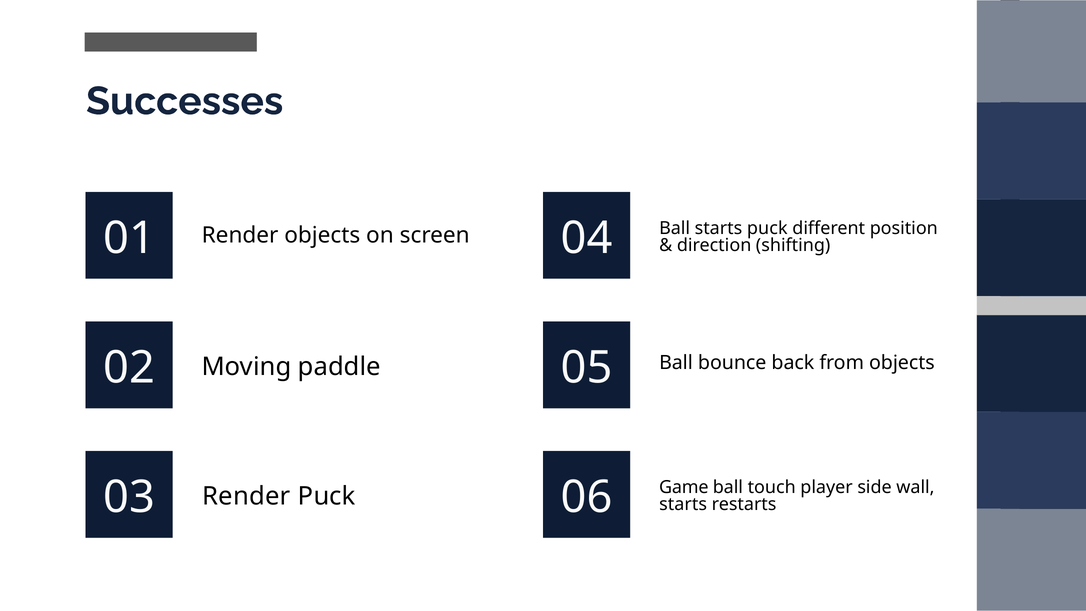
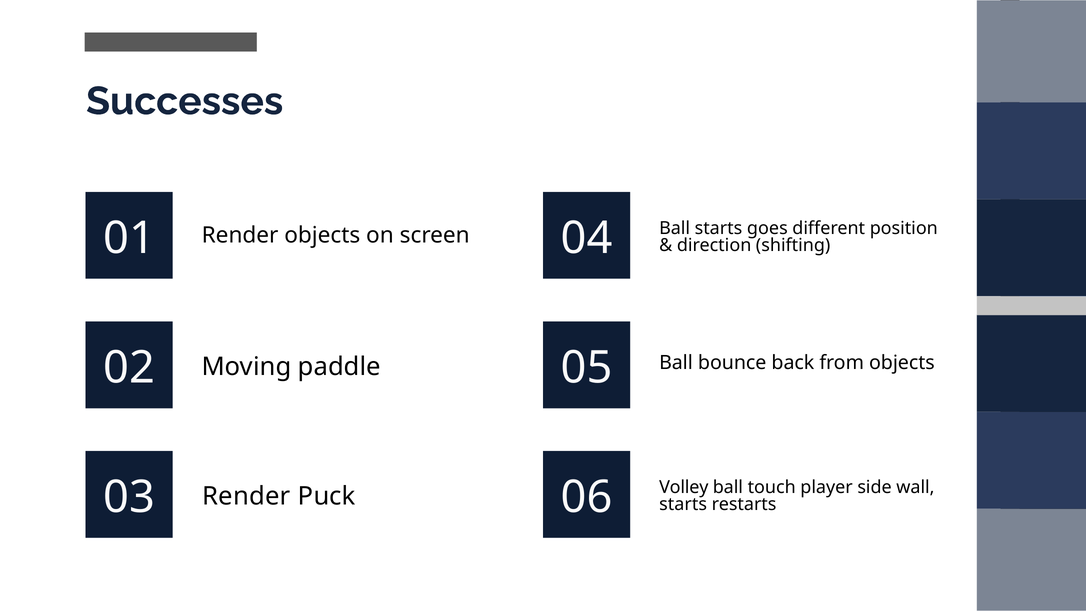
starts puck: puck -> goes
Game: Game -> Volley
